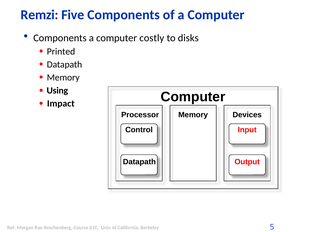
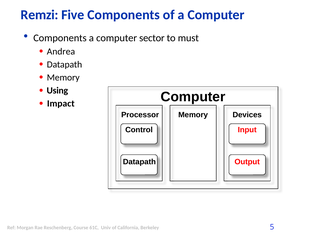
costly: costly -> sector
disks: disks -> must
Printed: Printed -> Andrea
